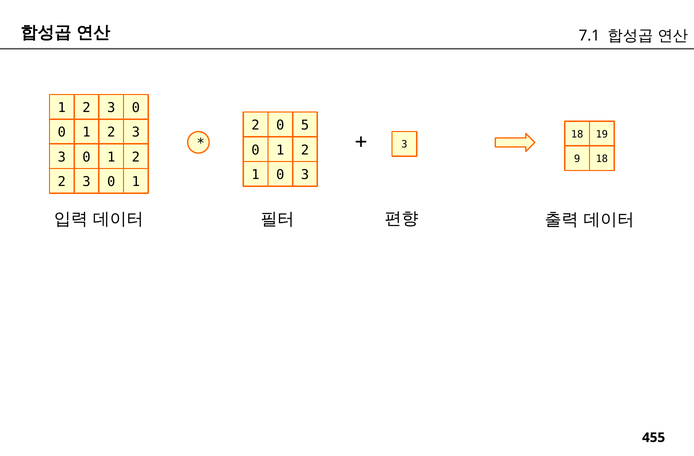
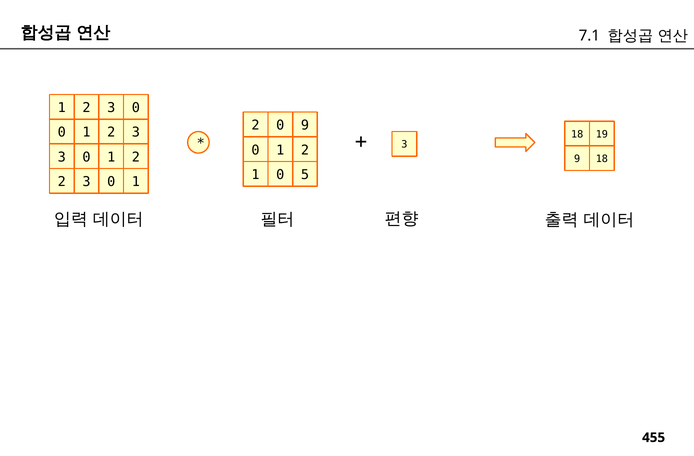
0 5: 5 -> 9
0 3: 3 -> 5
